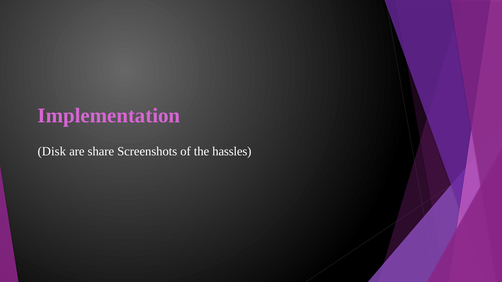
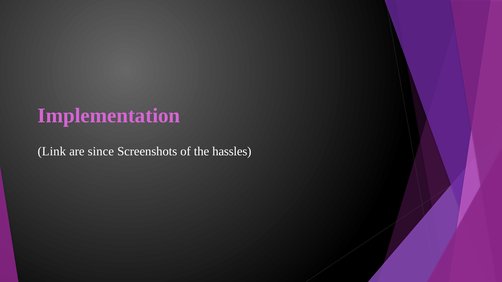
Disk: Disk -> Link
share: share -> since
